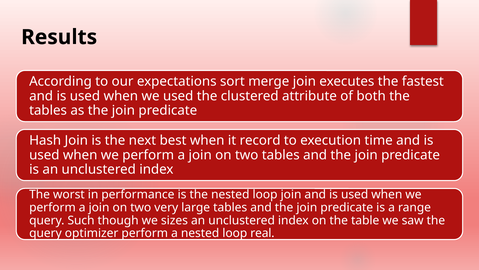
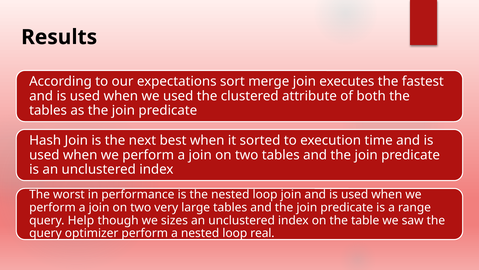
record: record -> sorted
Such: Such -> Help
